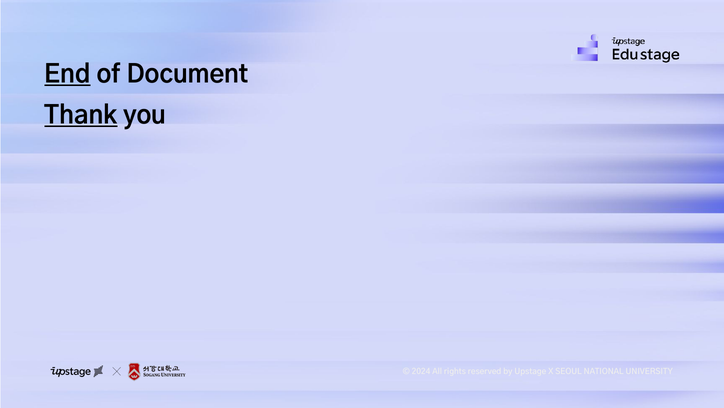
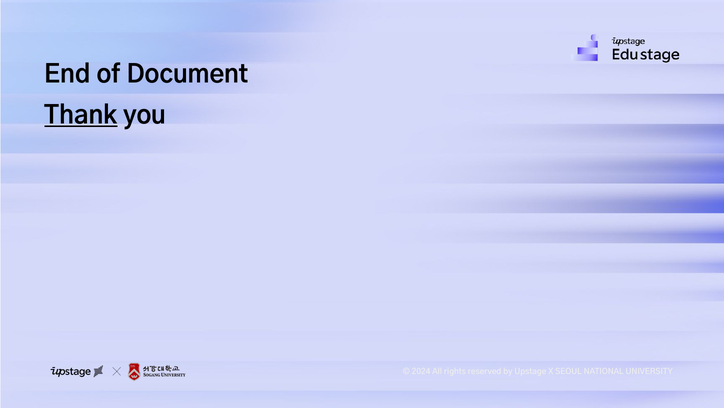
End underline: present -> none
